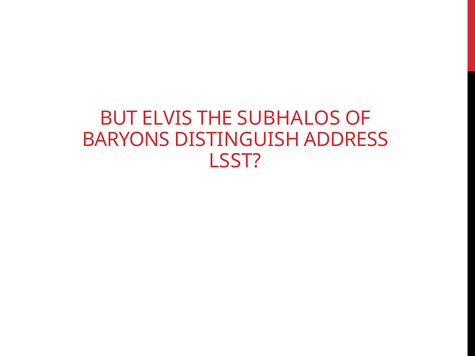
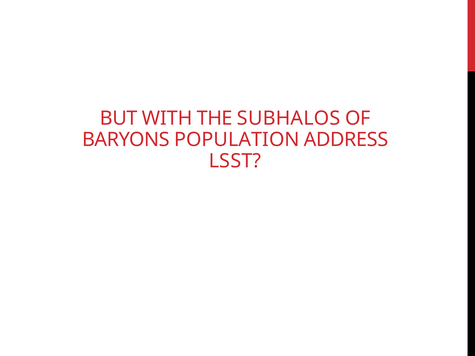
ELVIS: ELVIS -> WITH
DISTINGUISH: DISTINGUISH -> POPULATION
